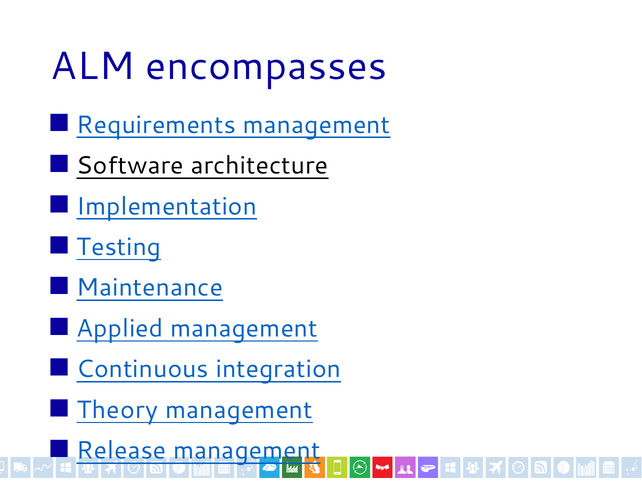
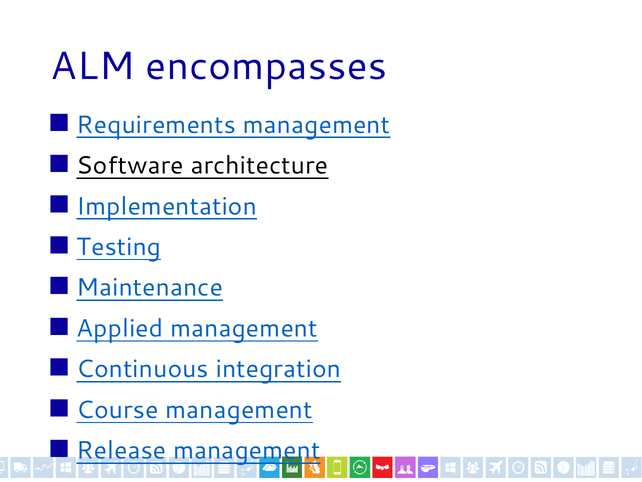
Theory: Theory -> Course
